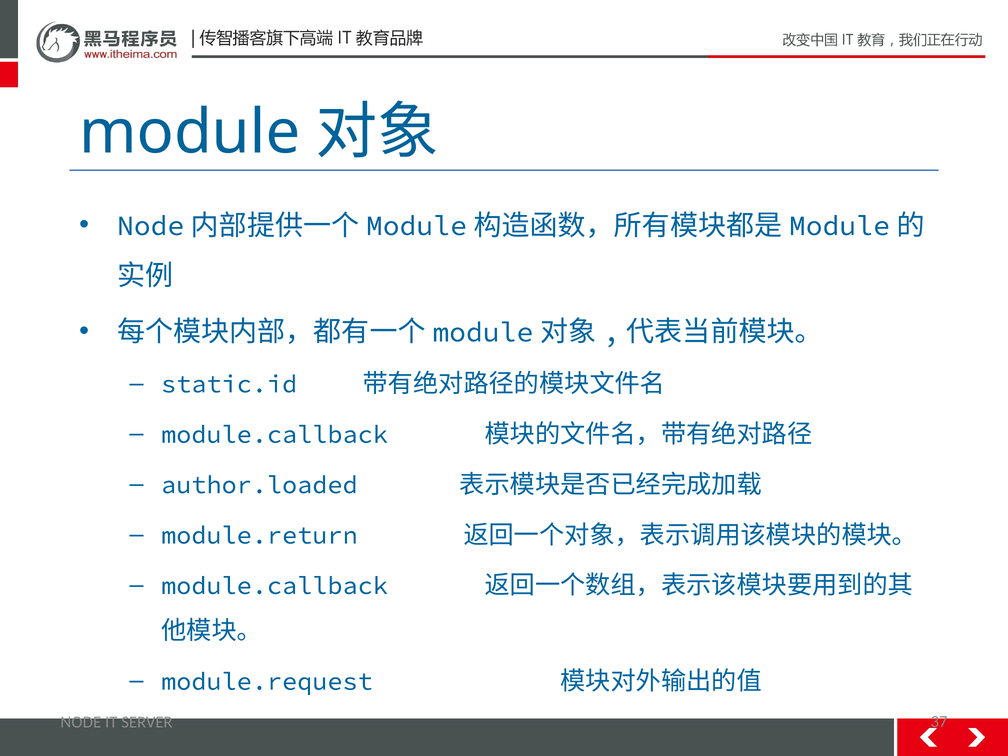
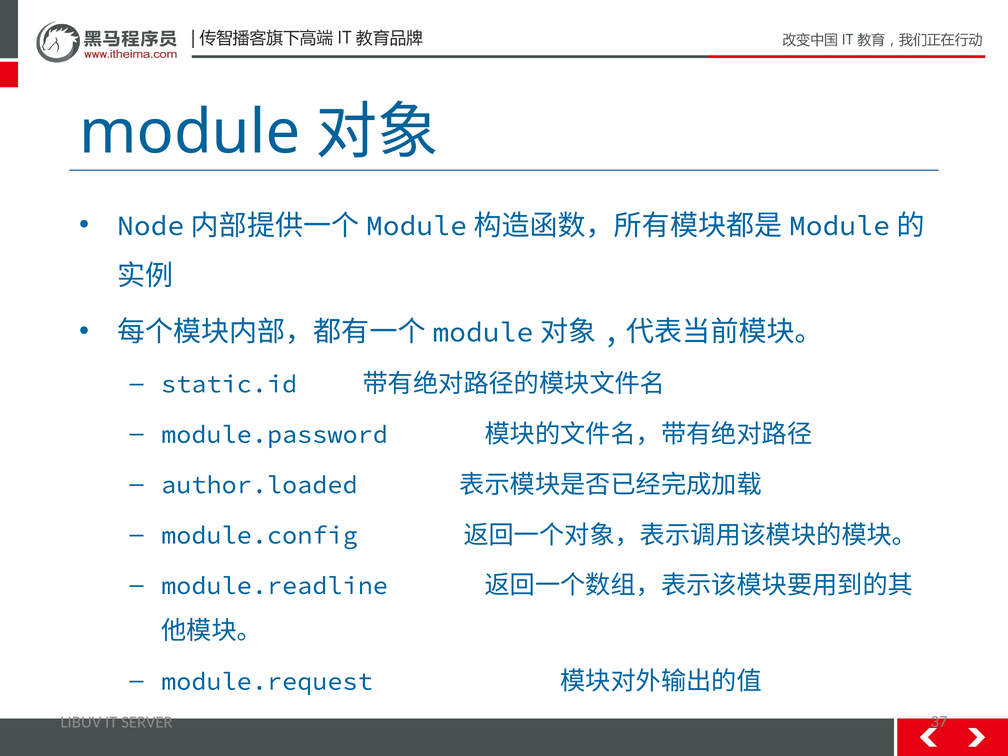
module.callback at (275, 434): module.callback -> module.password
module.return: module.return -> module.config
module.callback at (275, 586): module.callback -> module.readline
NODE at (81, 722): NODE -> LIBUV
